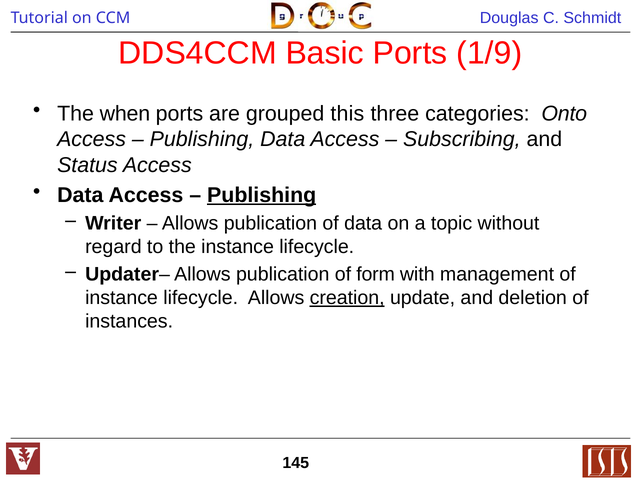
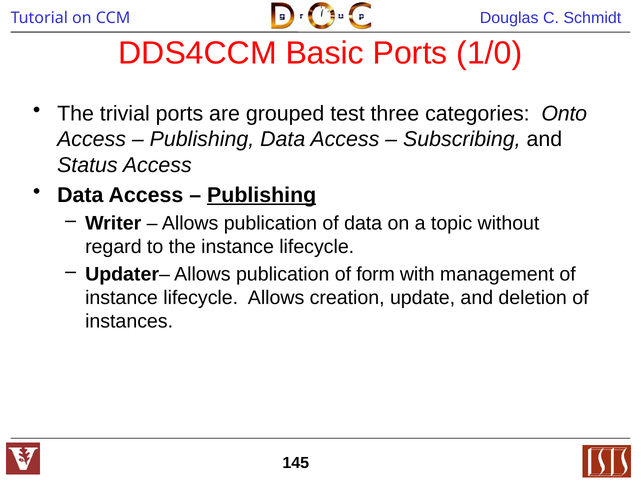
1/9: 1/9 -> 1/0
when: when -> trivial
this: this -> test
creation underline: present -> none
